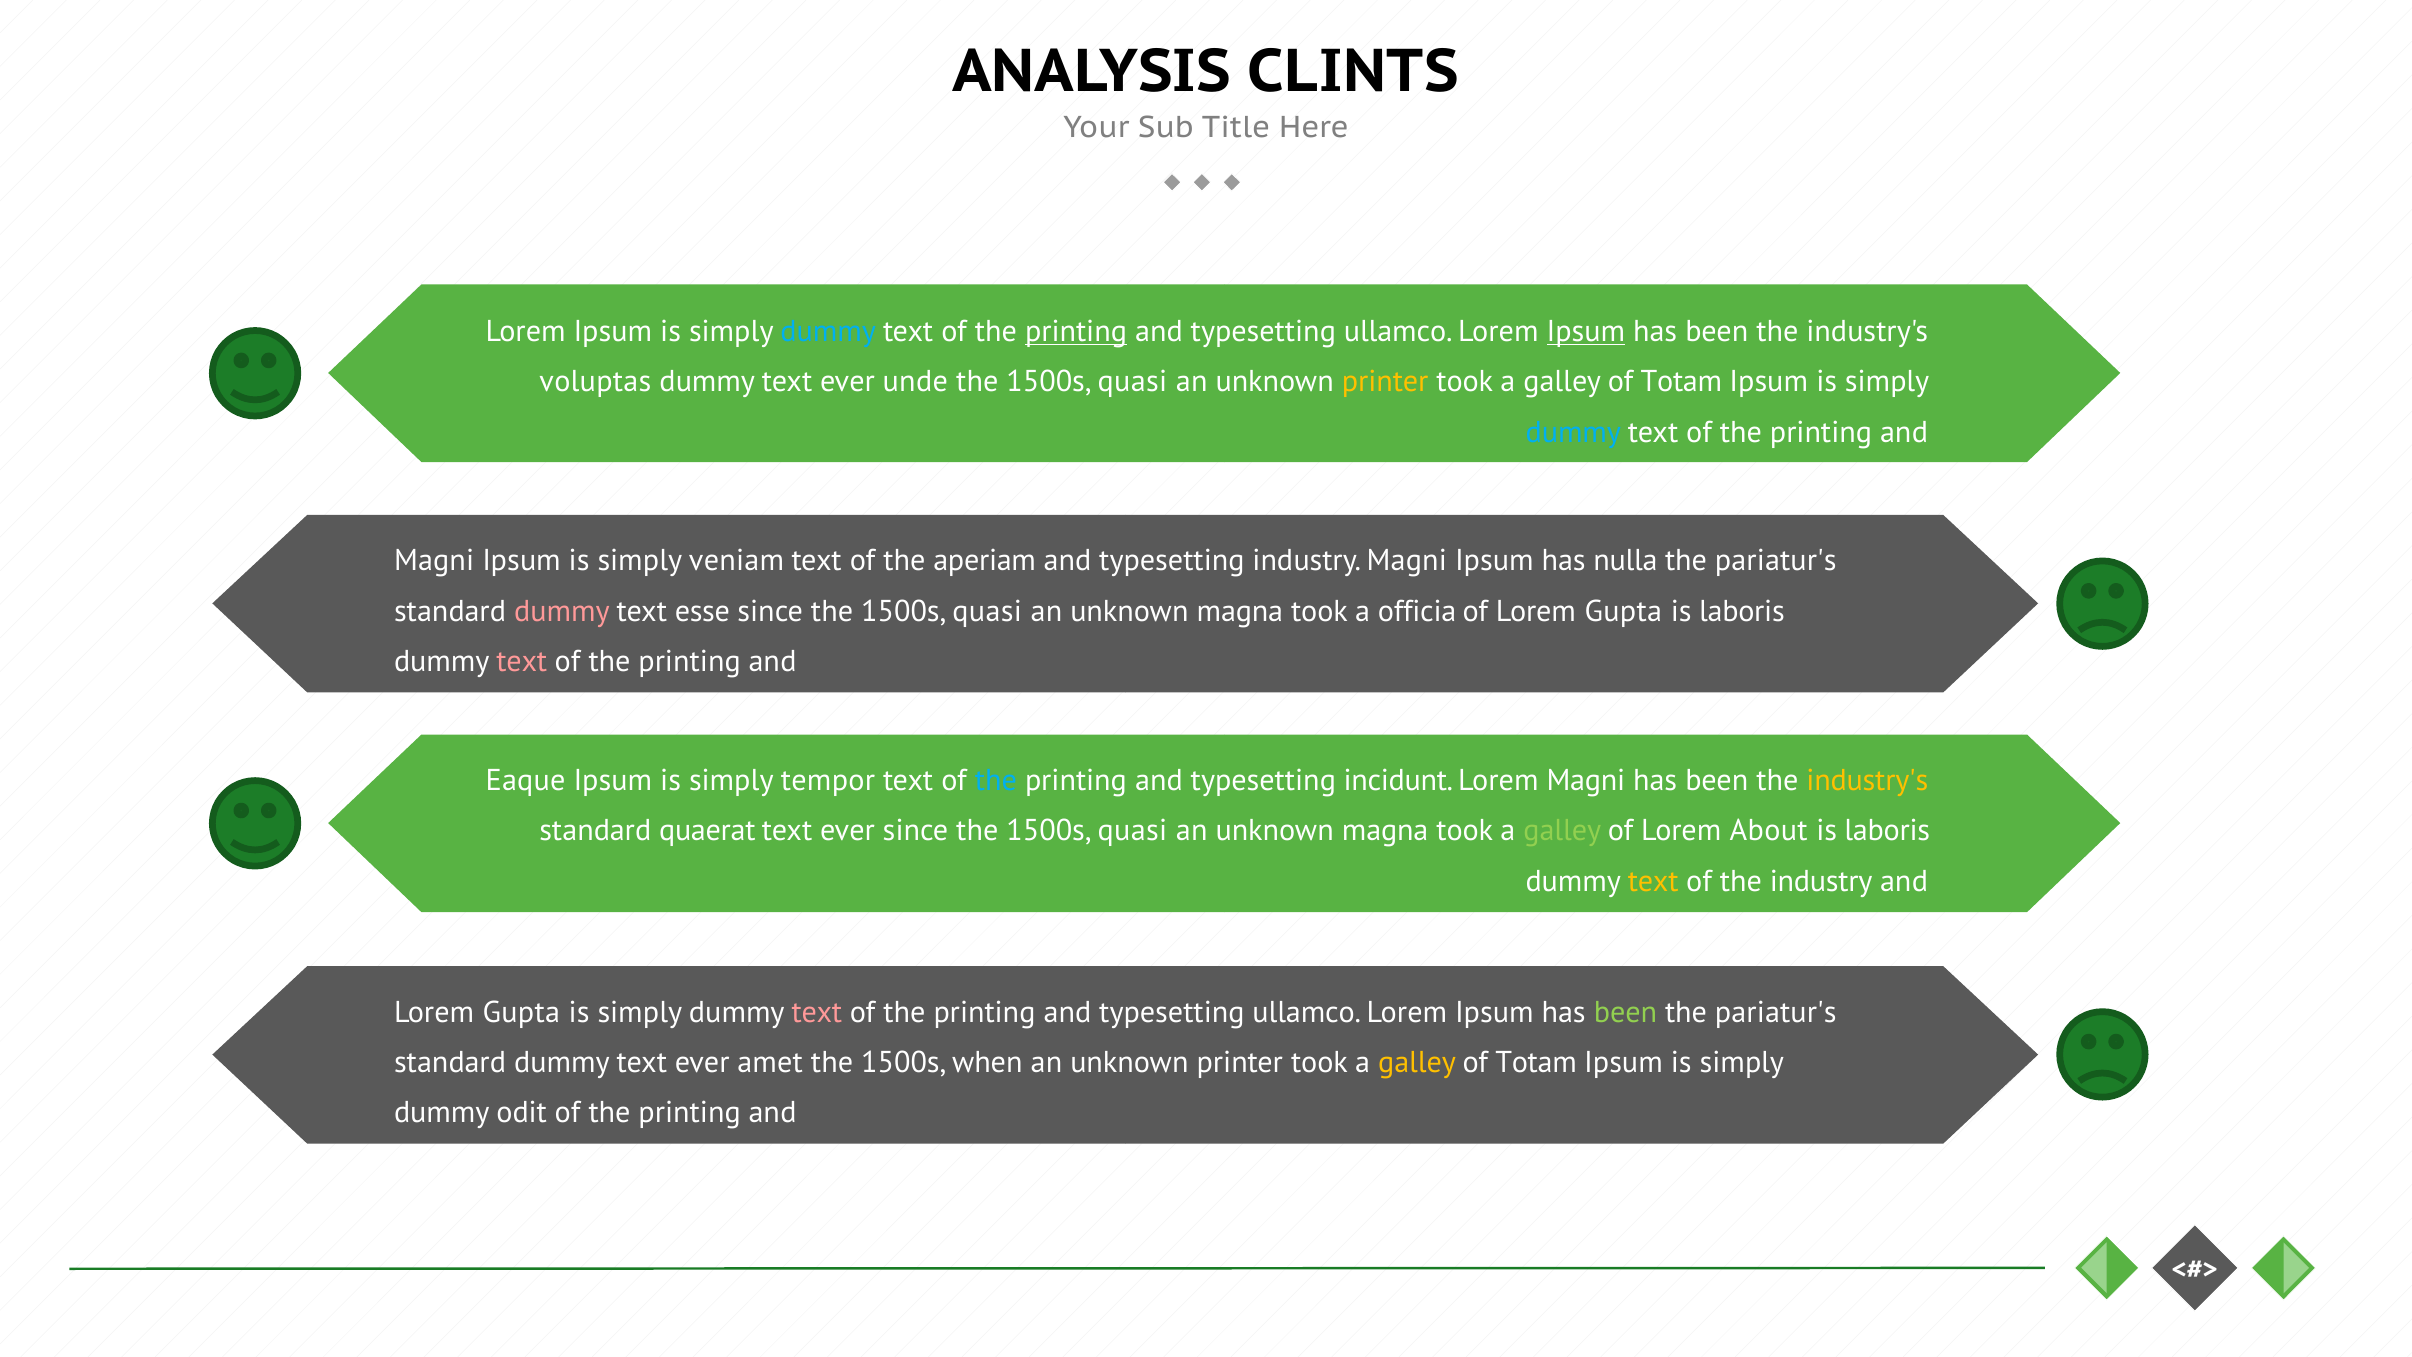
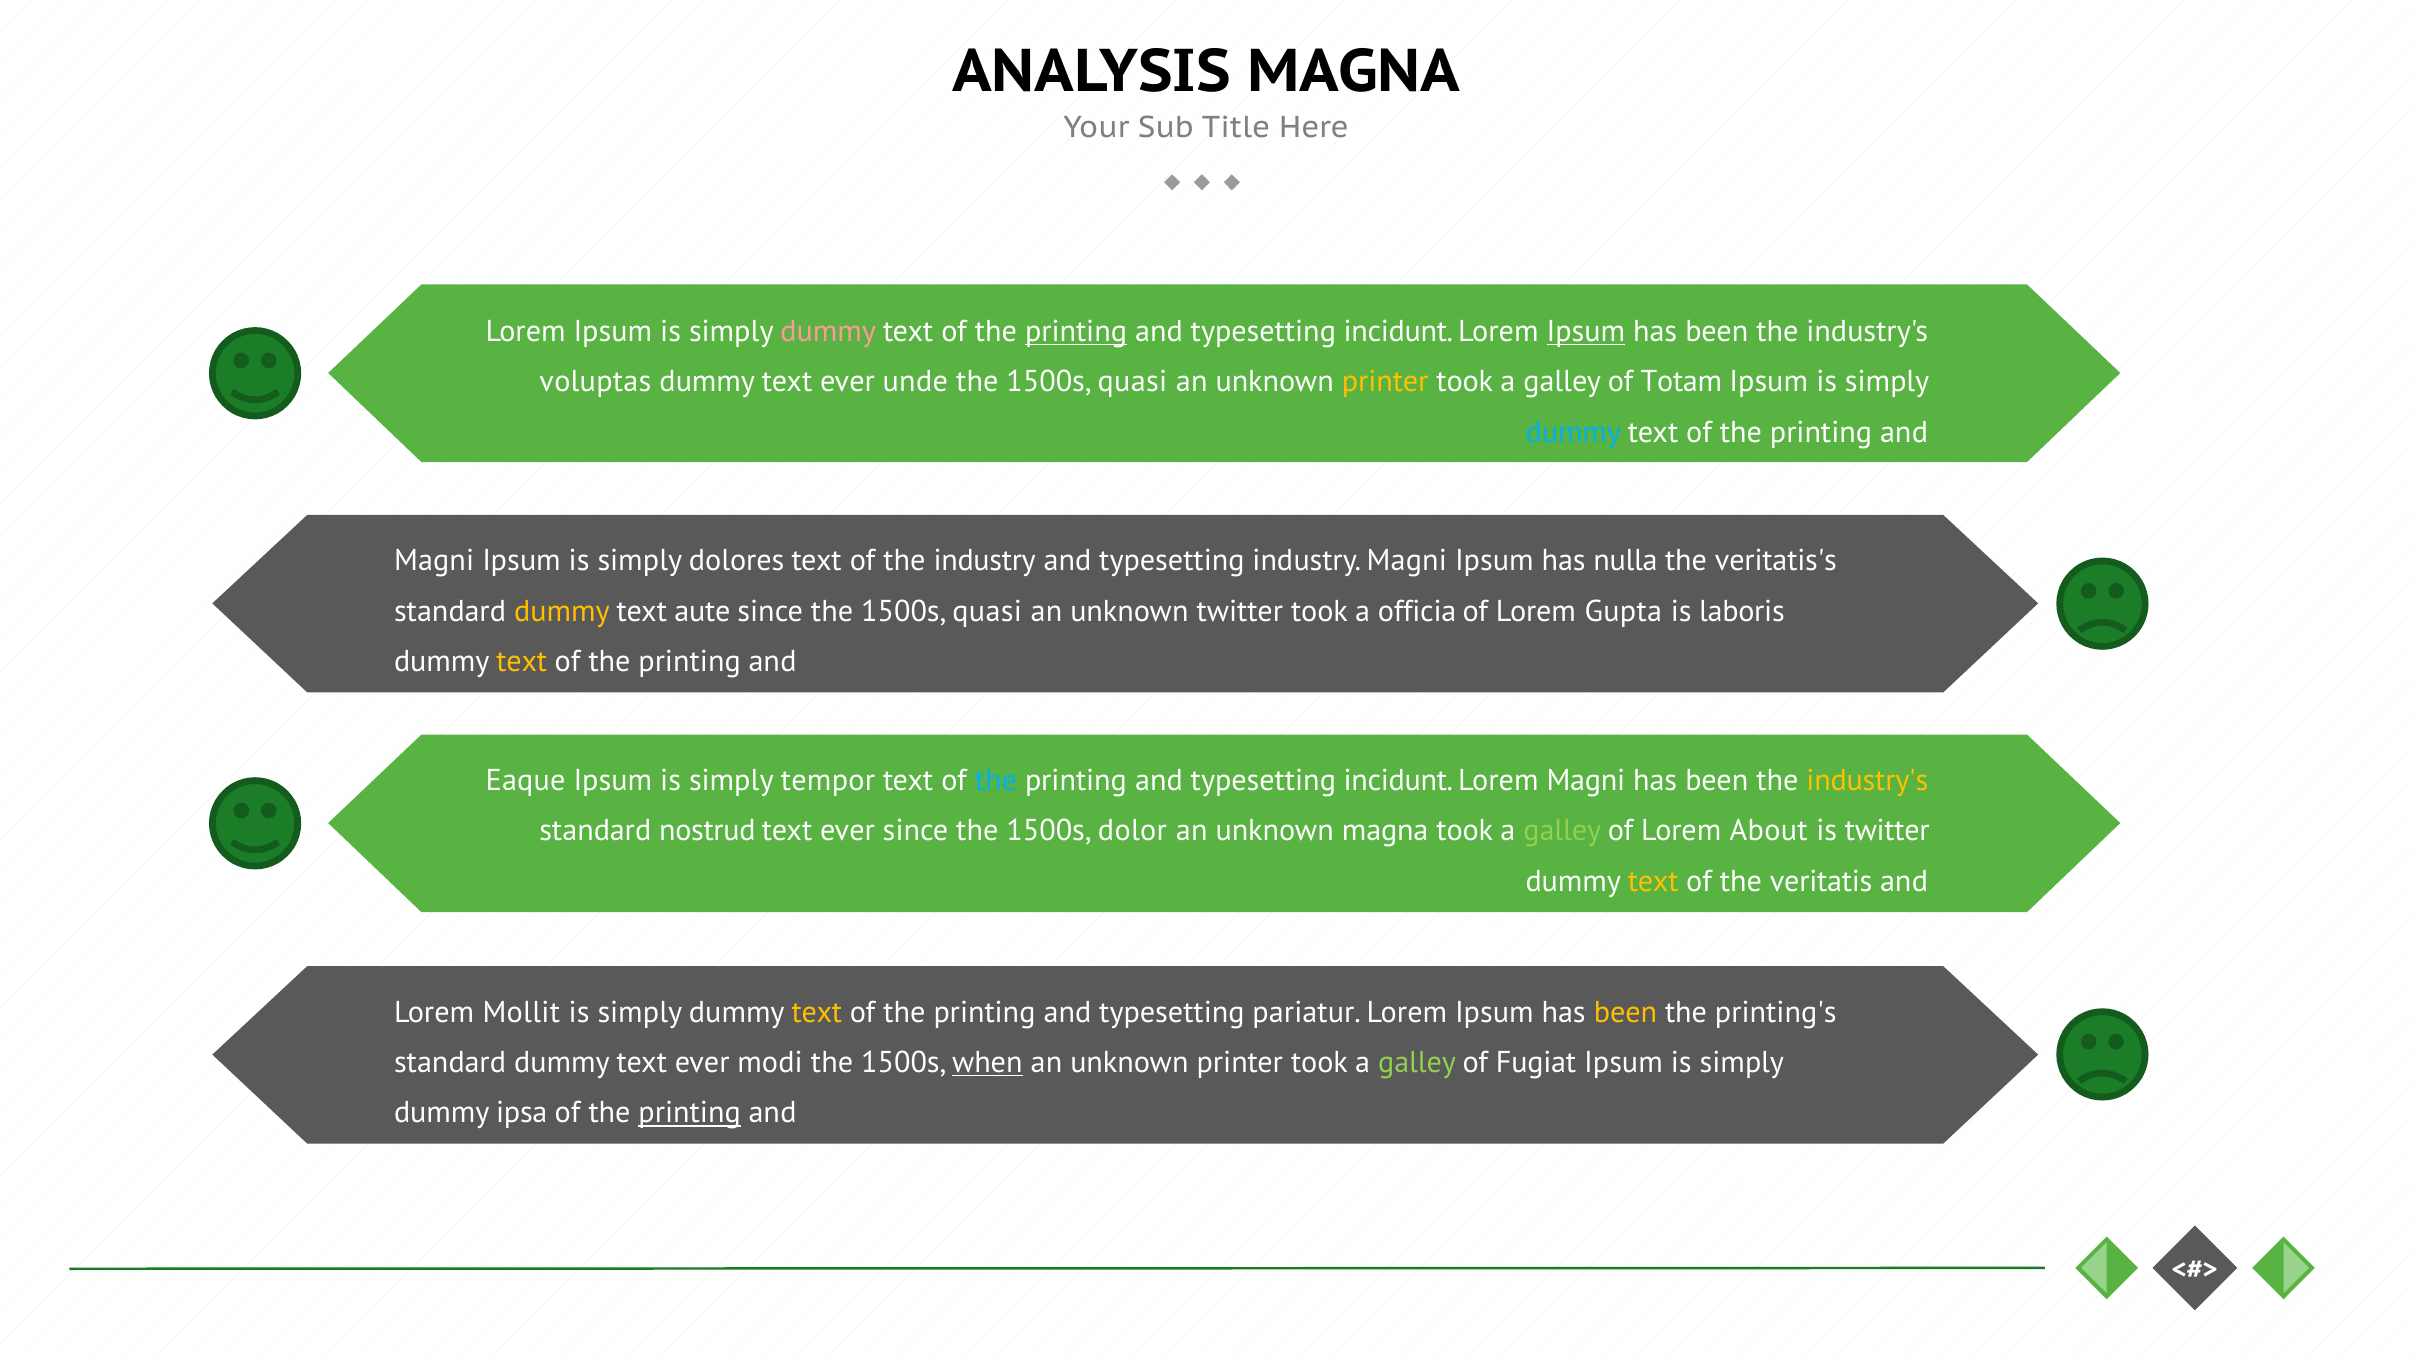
ANALYSIS CLINTS: CLINTS -> MAGNA
dummy at (828, 332) colour: light blue -> pink
ullamco at (1398, 332): ullamco -> incidunt
veniam: veniam -> dolores
the aperiam: aperiam -> industry
pariatur's at (1776, 561): pariatur's -> veritatis's
dummy at (562, 611) colour: pink -> yellow
esse: esse -> aute
magna at (1240, 611): magna -> twitter
text at (522, 661) colour: pink -> yellow
quaerat: quaerat -> nostrud
quasi at (1132, 831): quasi -> dolor
laboris at (1887, 831): laboris -> twitter
the industry: industry -> veritatis
Gupta at (521, 1012): Gupta -> Mollit
text at (817, 1012) colour: pink -> yellow
ullamco at (1307, 1012): ullamco -> pariatur
been at (1625, 1012) colour: light green -> yellow
pariatur's at (1776, 1012): pariatur's -> printing's
amet: amet -> modi
when underline: none -> present
galley at (1417, 1062) colour: yellow -> light green
Totam at (1536, 1062): Totam -> Fugiat
odit: odit -> ipsa
printing at (690, 1113) underline: none -> present
